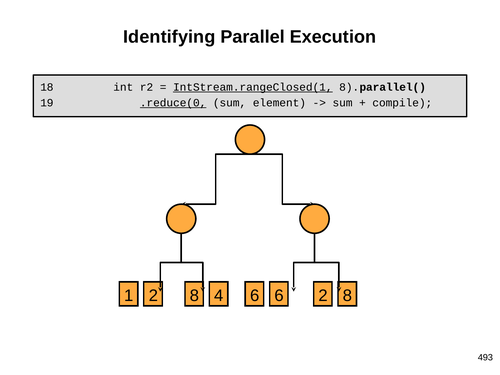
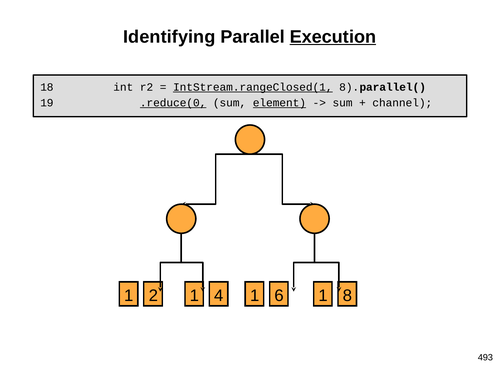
Execution underline: none -> present
element underline: none -> present
compile: compile -> channel
1 2 8: 8 -> 1
4 6: 6 -> 1
6 2: 2 -> 1
